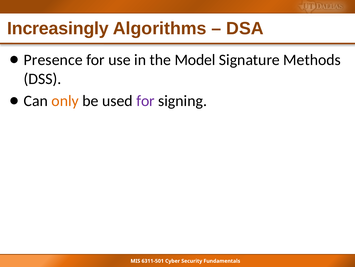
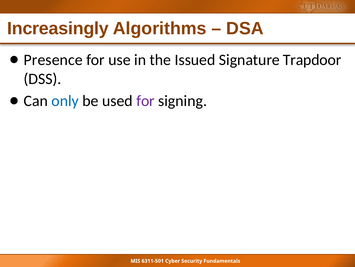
Model: Model -> Issued
Methods: Methods -> Trapdoor
only colour: orange -> blue
